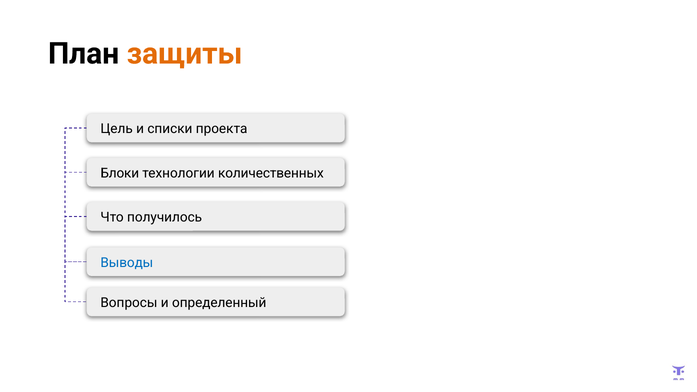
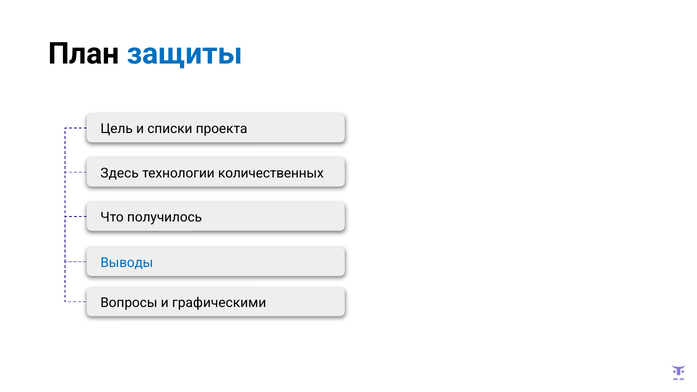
защиты colour: orange -> blue
Блоки: Блоки -> Здесь
определенный: определенный -> графическими
